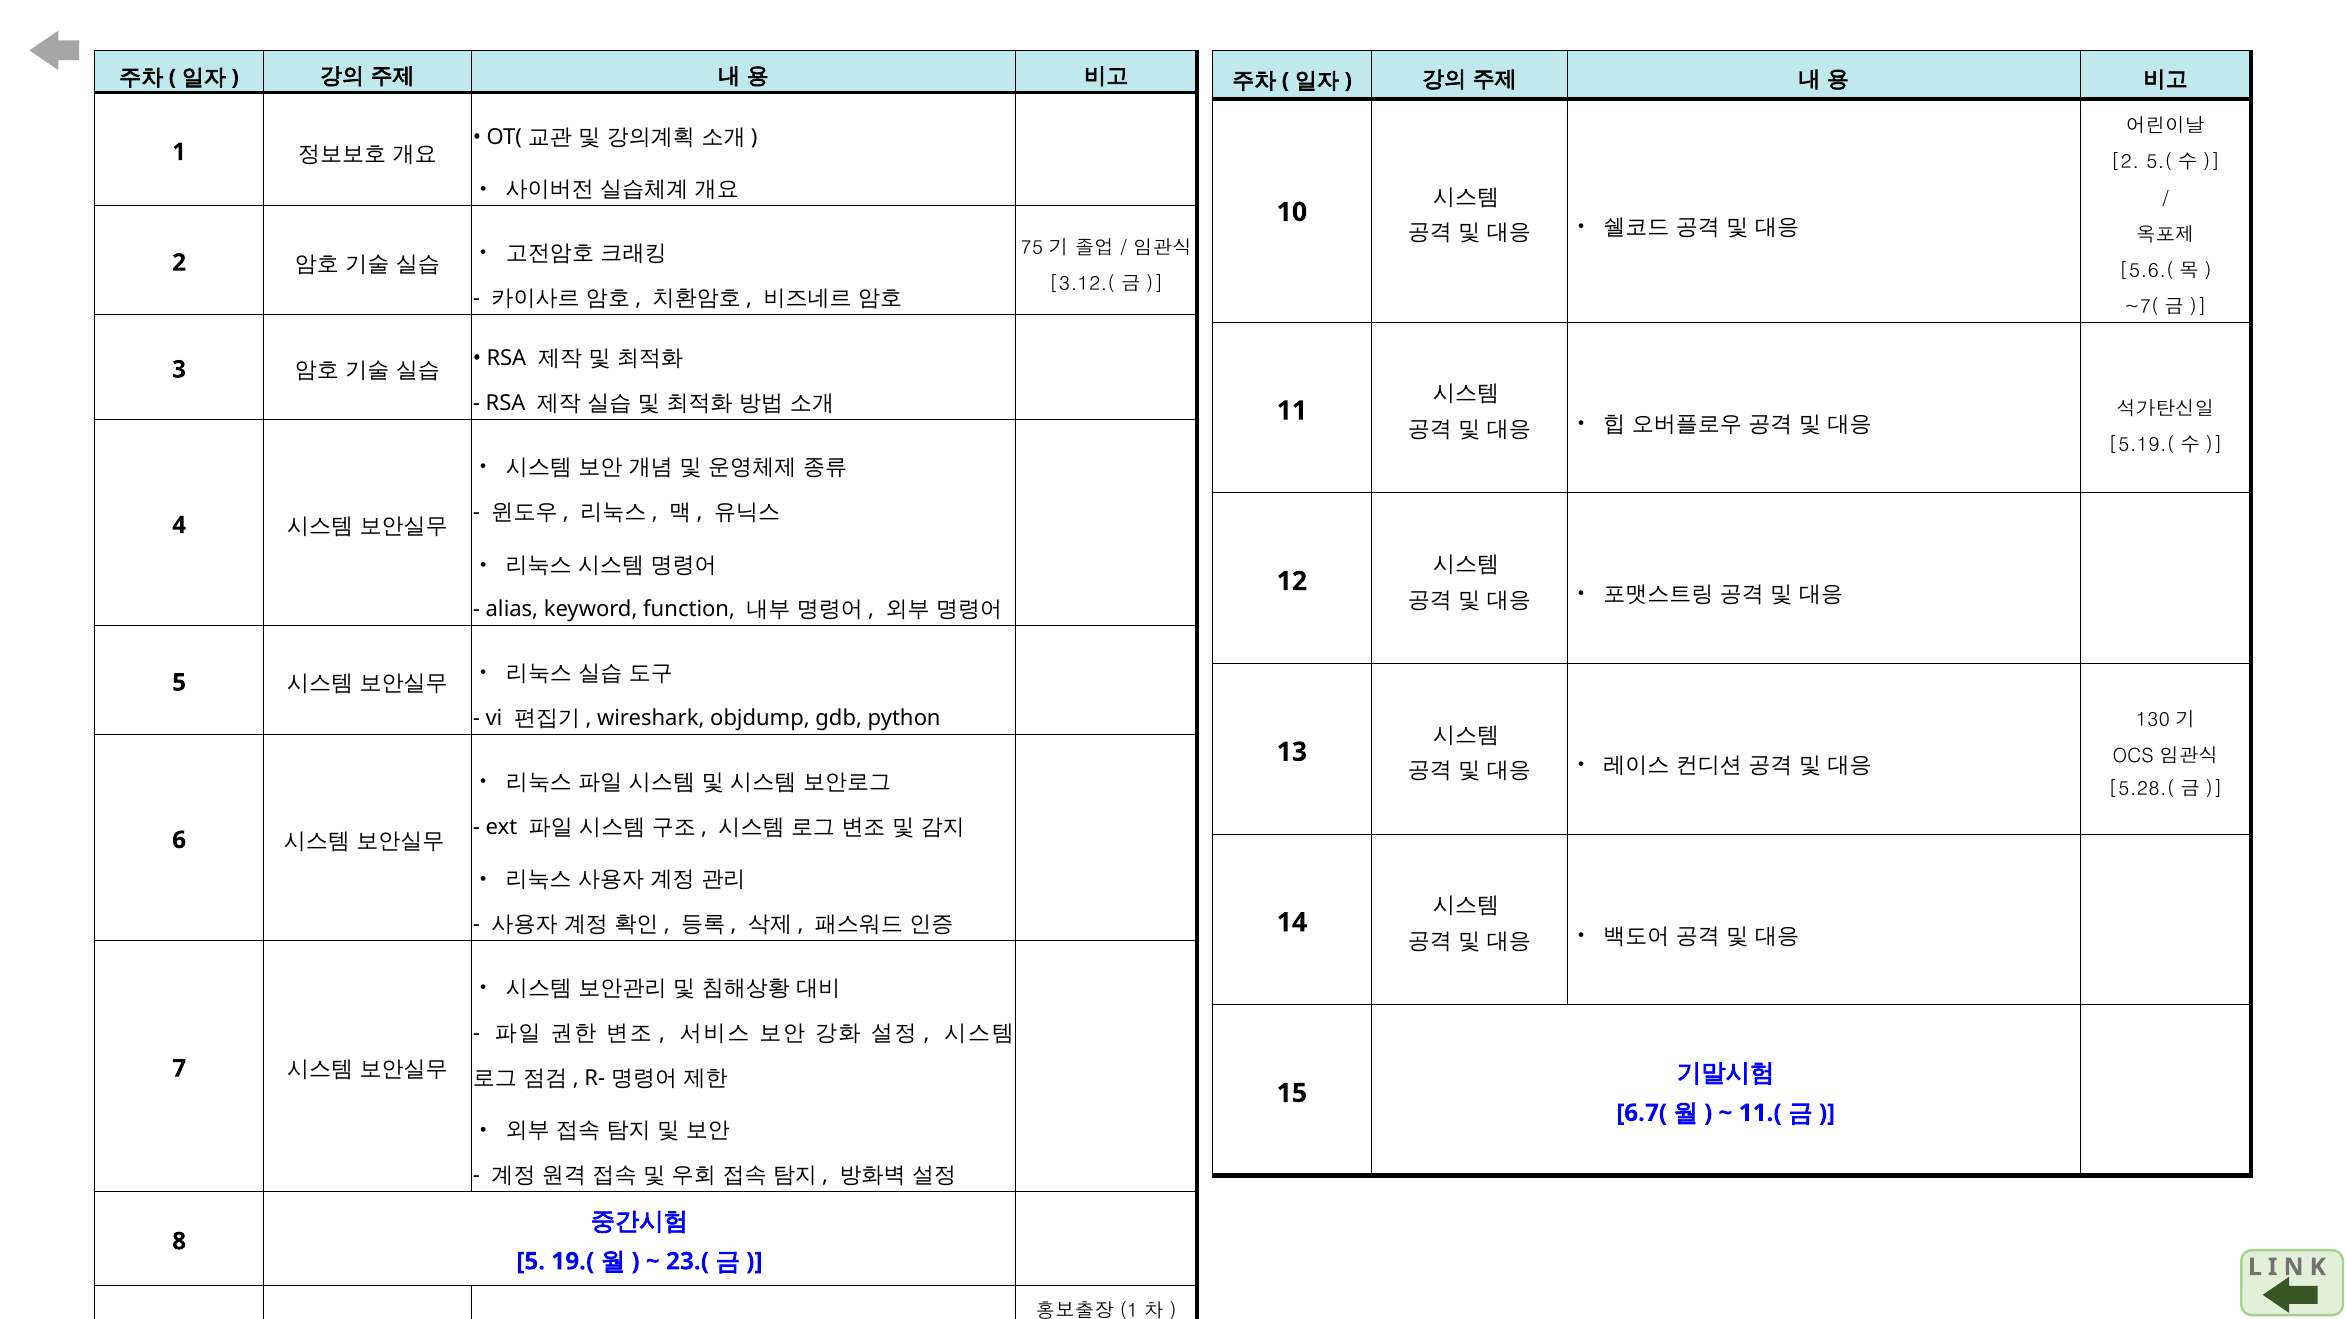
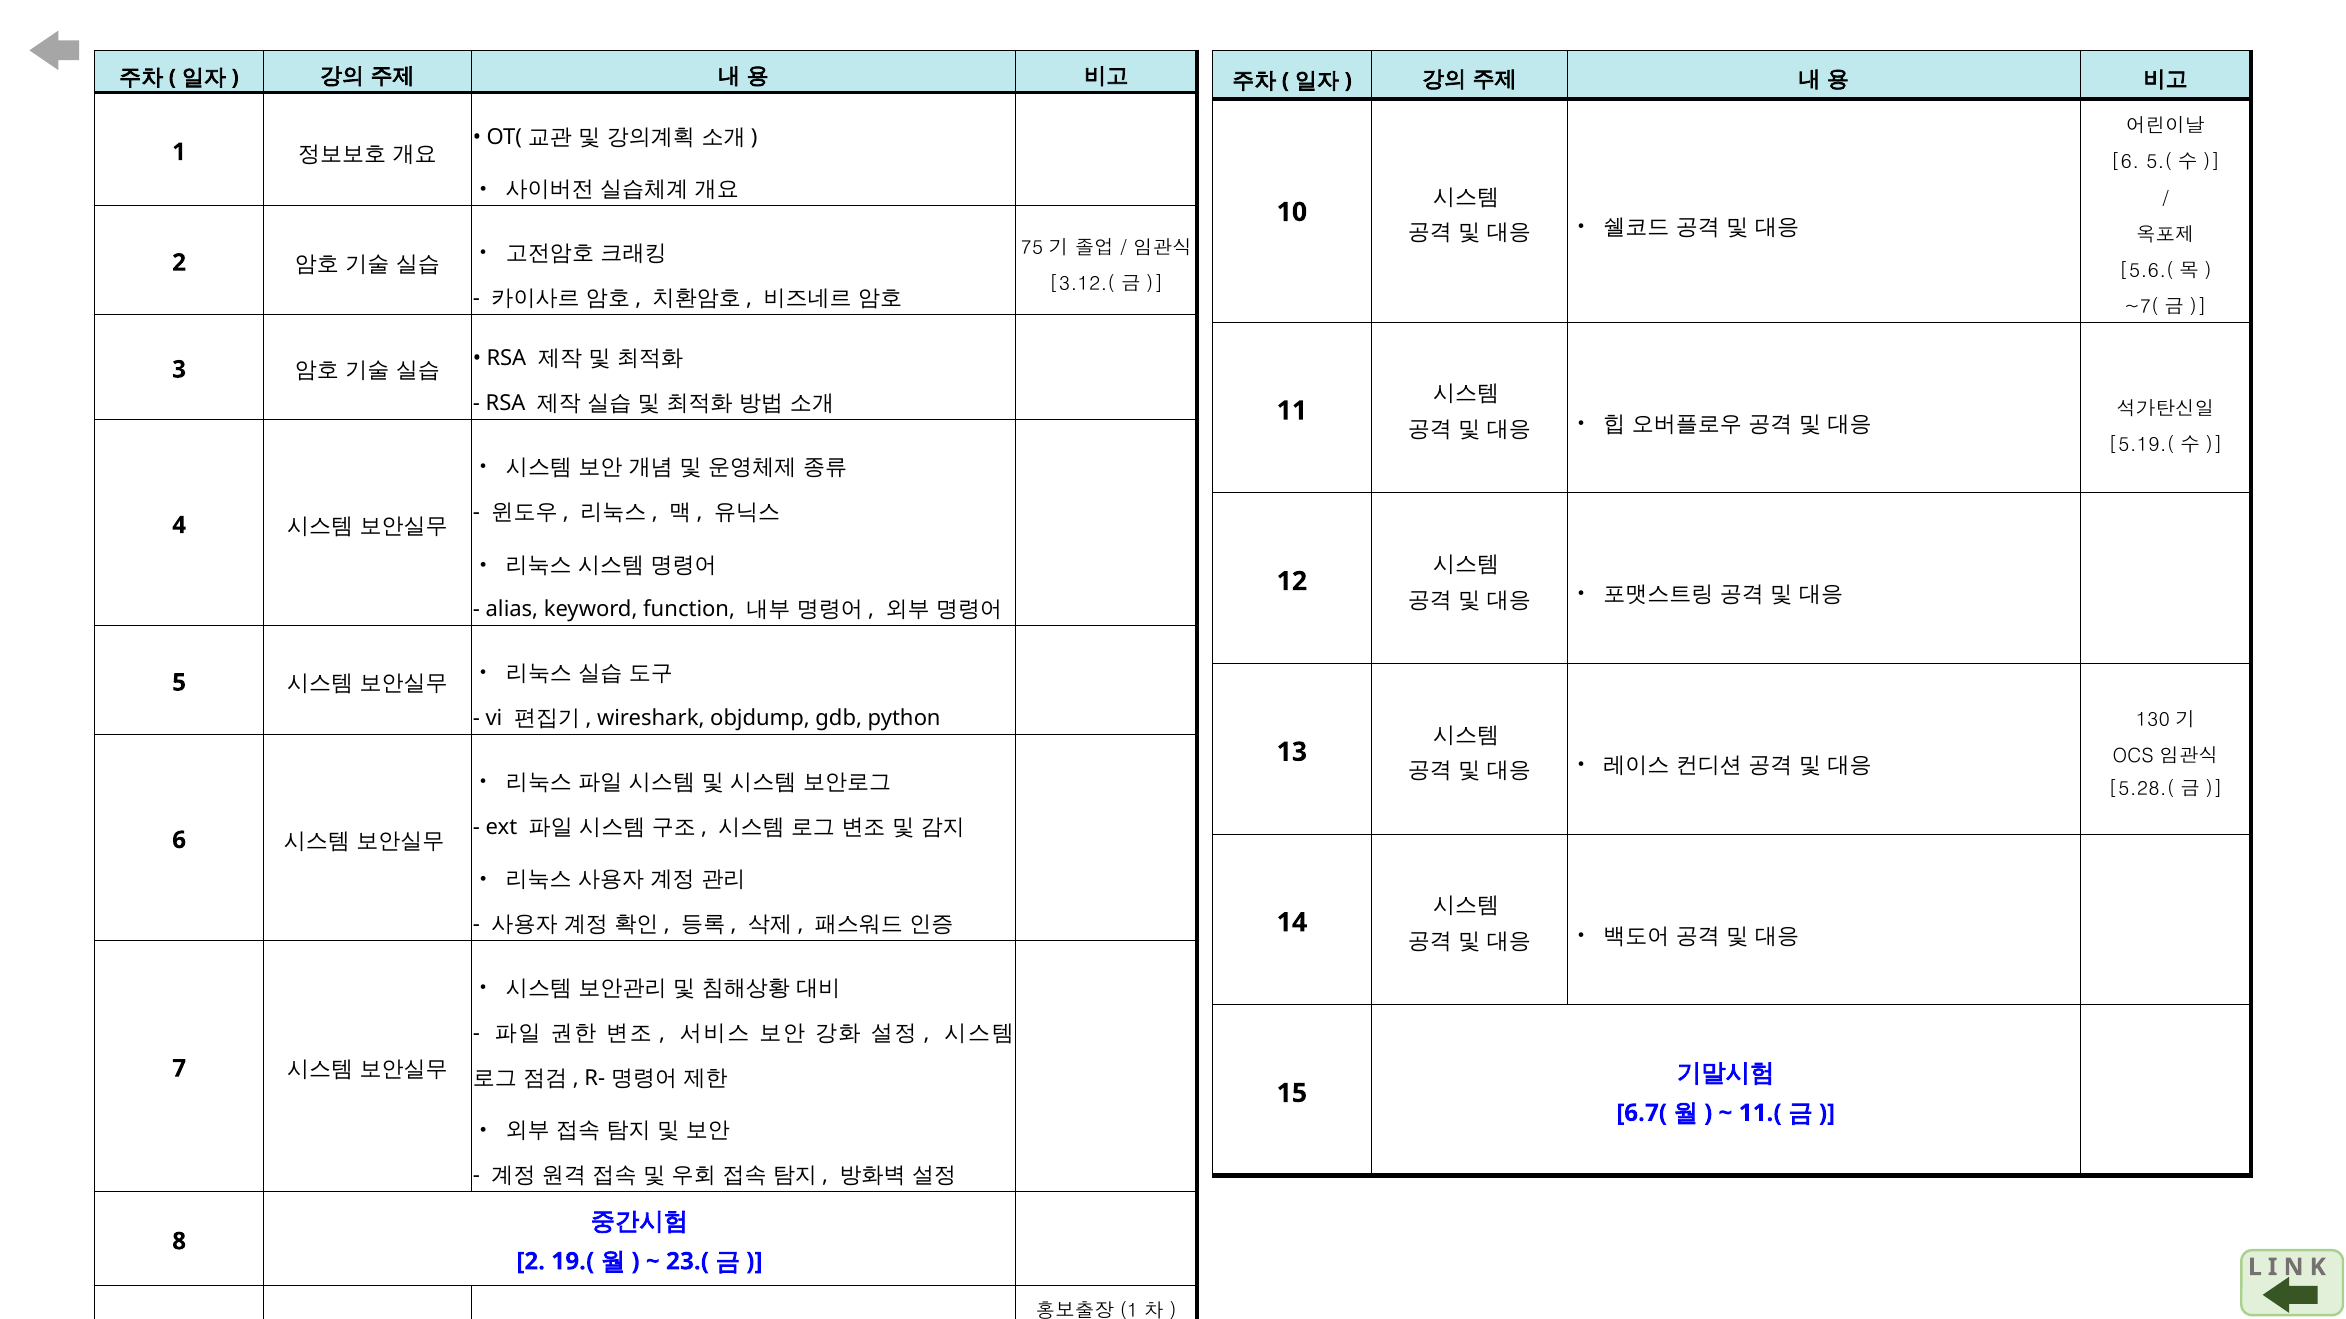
2 at (2125, 163): 2 -> 6
5 at (531, 1262): 5 -> 2
